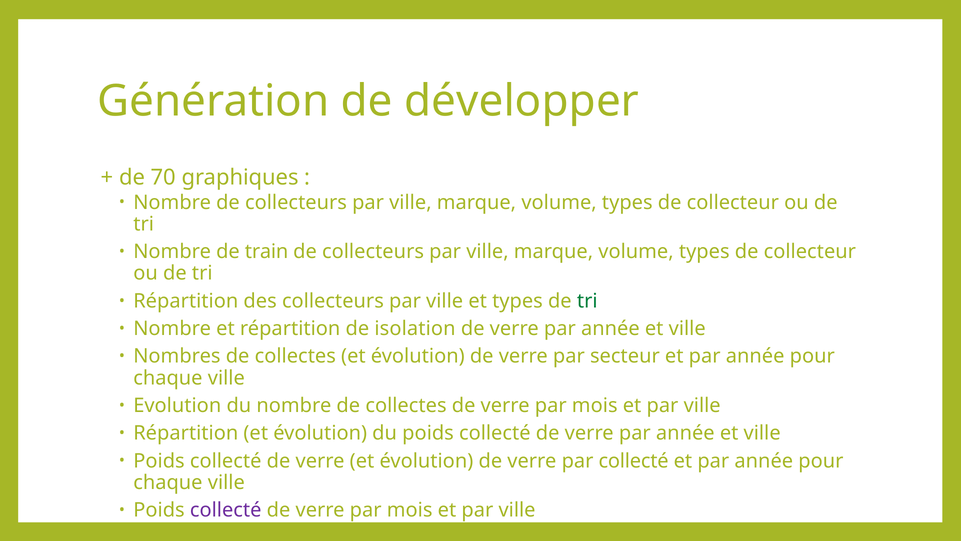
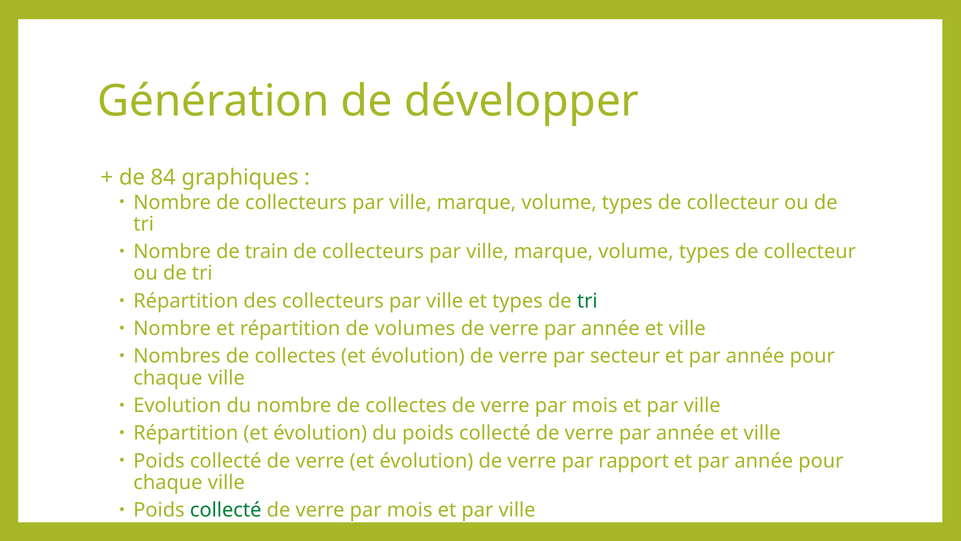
70: 70 -> 84
isolation: isolation -> volumes
par collecté: collecté -> rapport
collecté at (226, 510) colour: purple -> green
